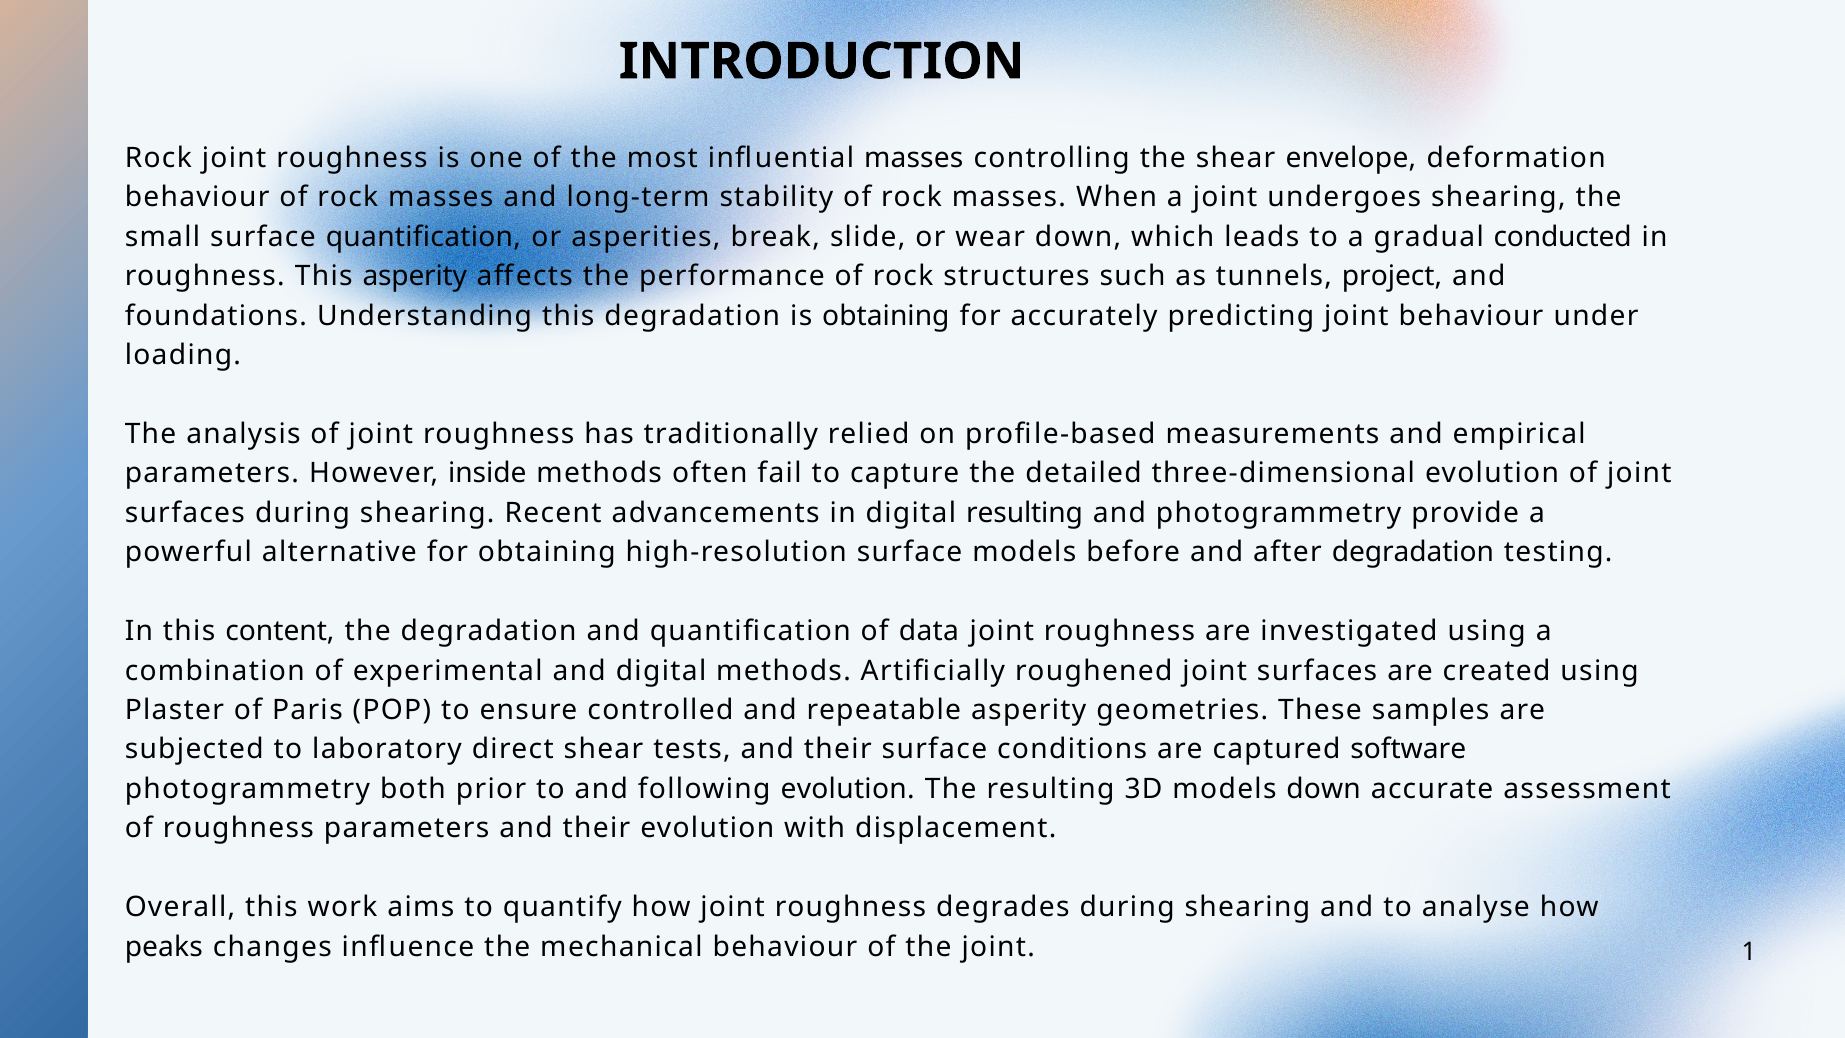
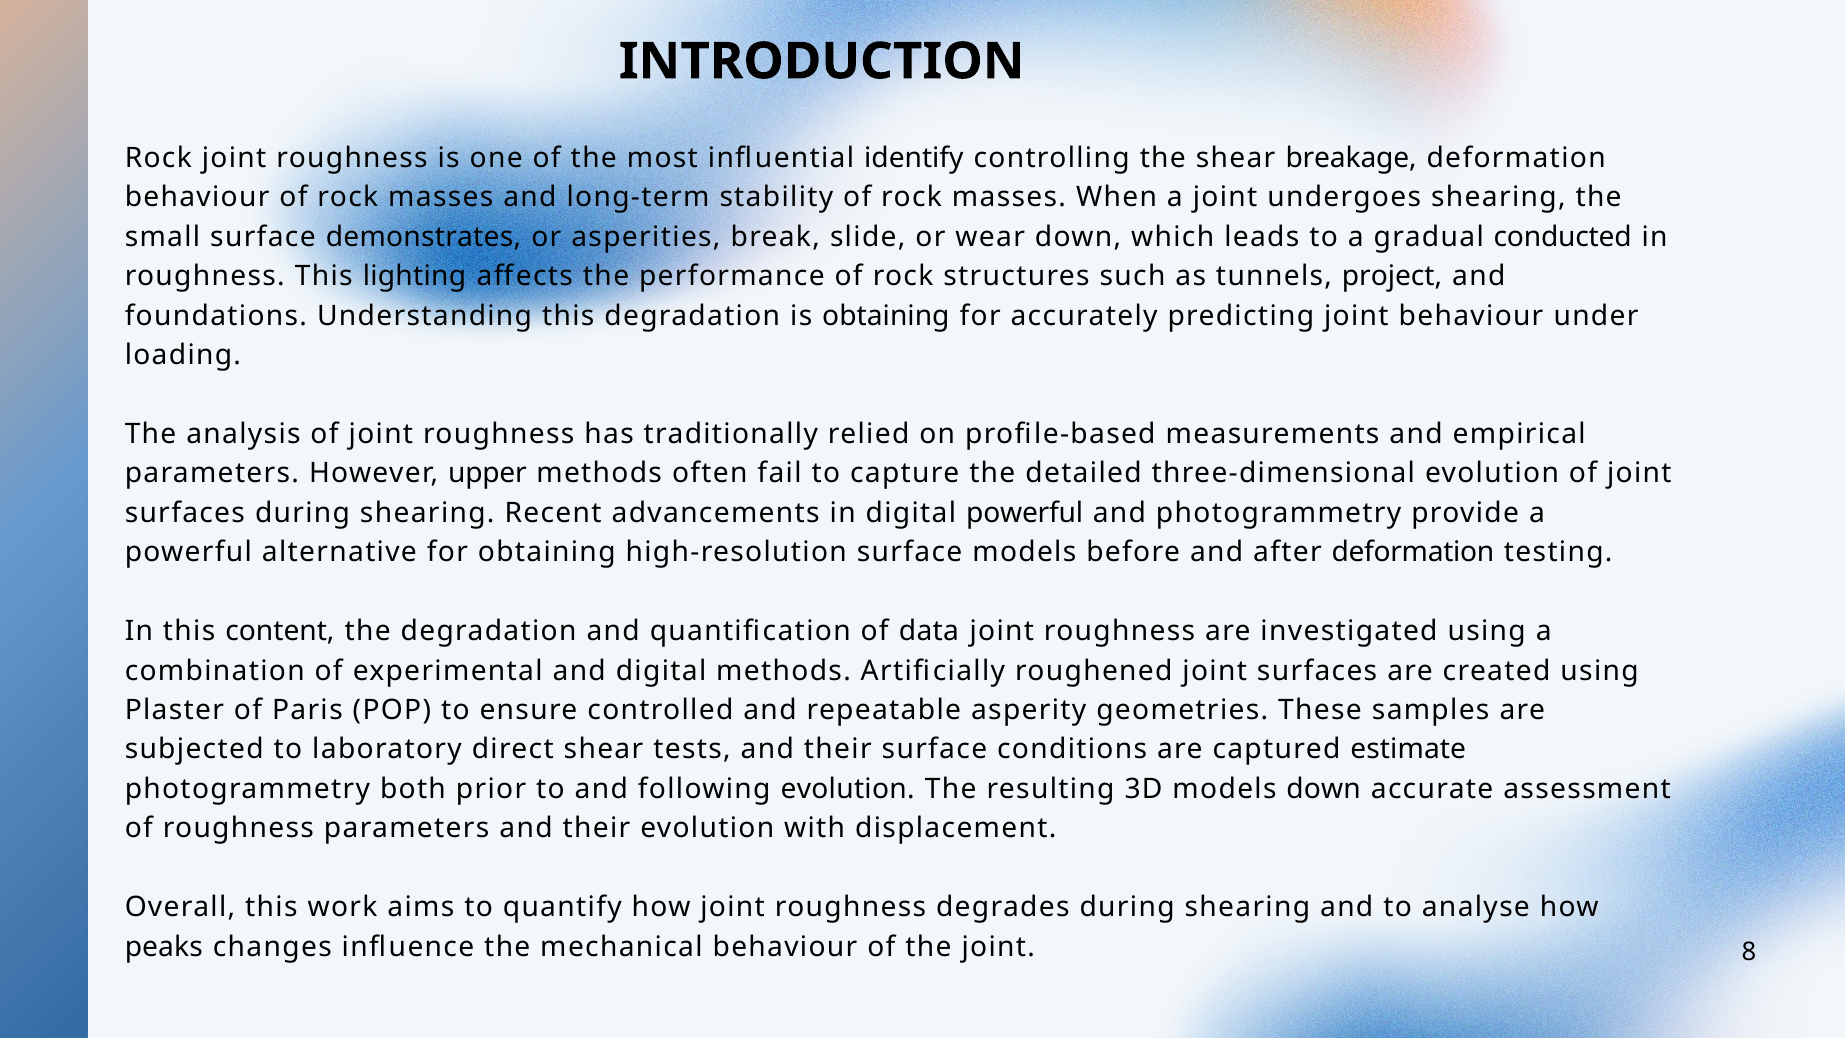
influential masses: masses -> identify
envelope: envelope -> breakage
surface quantification: quantification -> demonstrates
This asperity: asperity -> lighting
inside: inside -> upper
digital resulting: resulting -> powerful
after degradation: degradation -> deformation
software: software -> estimate
1: 1 -> 8
